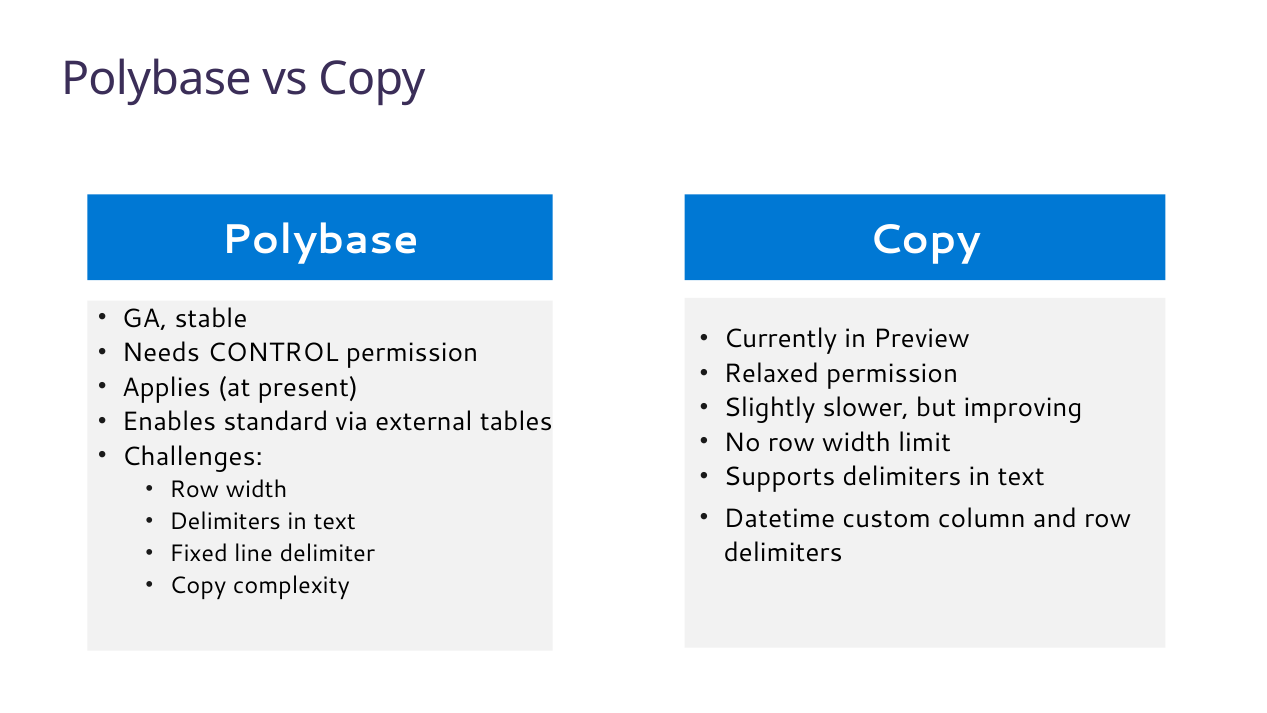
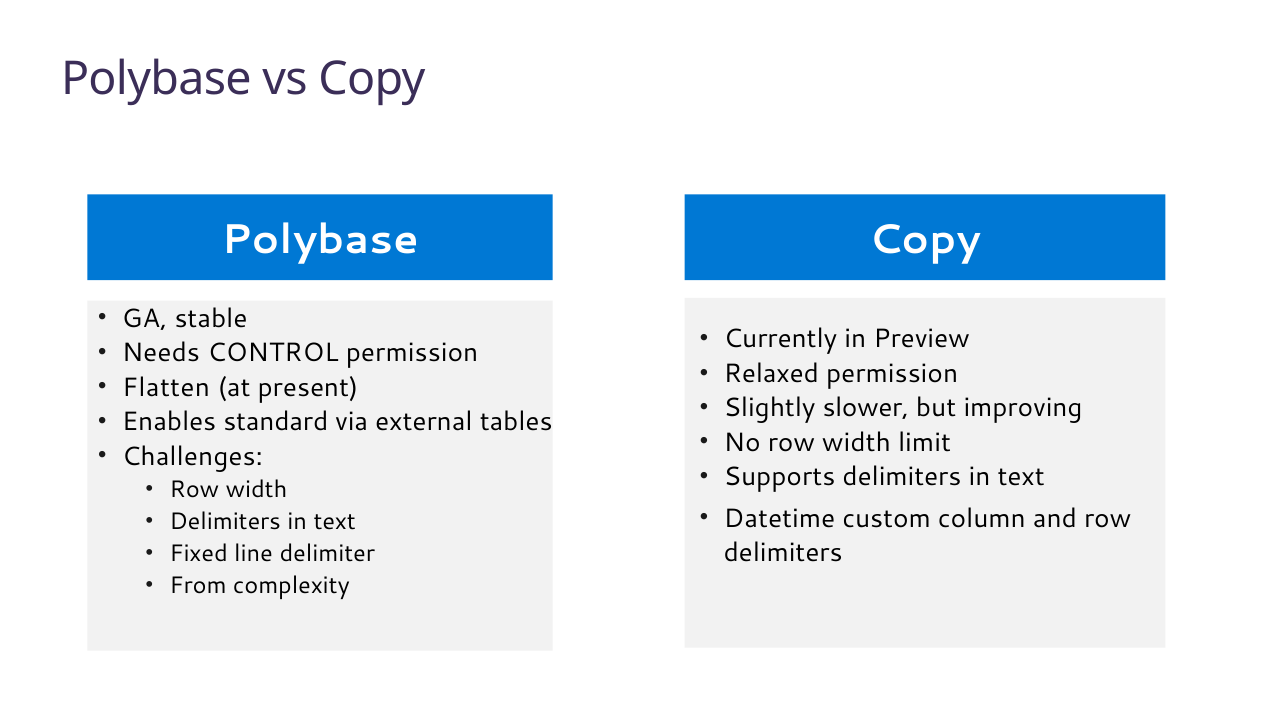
Applies: Applies -> Flatten
Copy at (198, 586): Copy -> From
